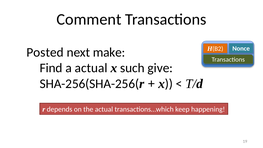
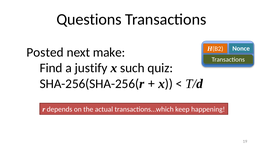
Comment: Comment -> Questions
a actual: actual -> justify
give: give -> quiz
